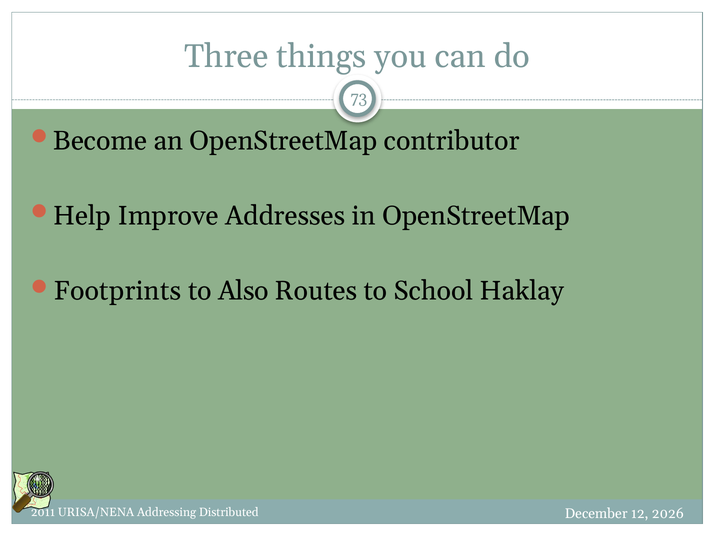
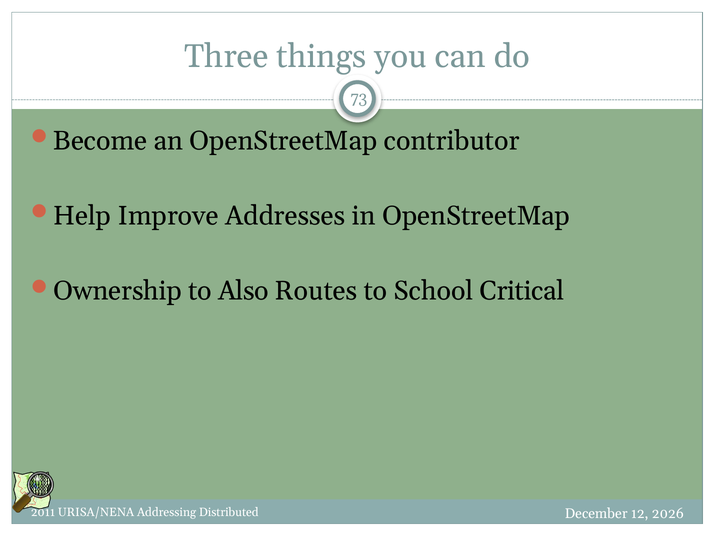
Footprints: Footprints -> Ownership
Haklay: Haklay -> Critical
